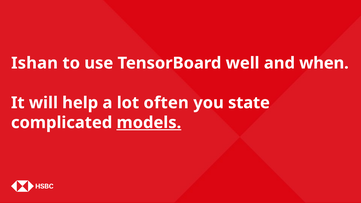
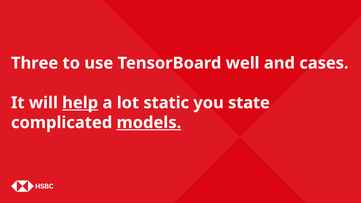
Ishan: Ishan -> Three
when: when -> cases
help underline: none -> present
often: often -> static
